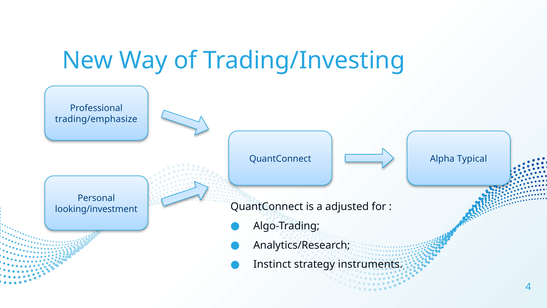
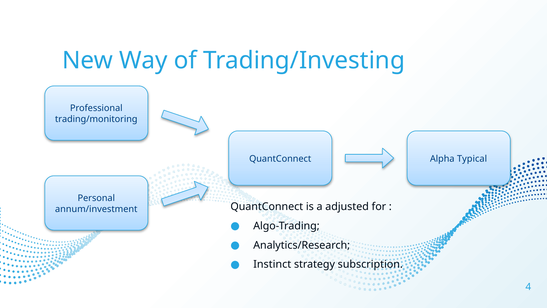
trading/emphasize: trading/emphasize -> trading/monitoring
looking/investment: looking/investment -> annum/investment
instruments: instruments -> subscription
